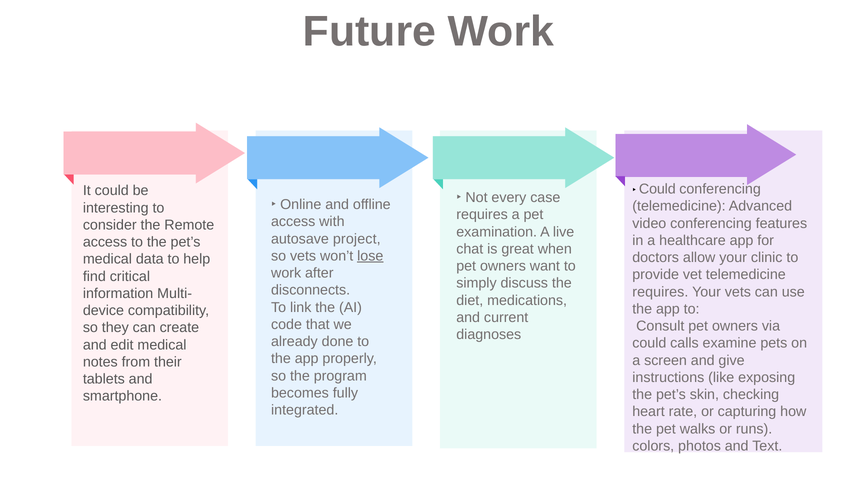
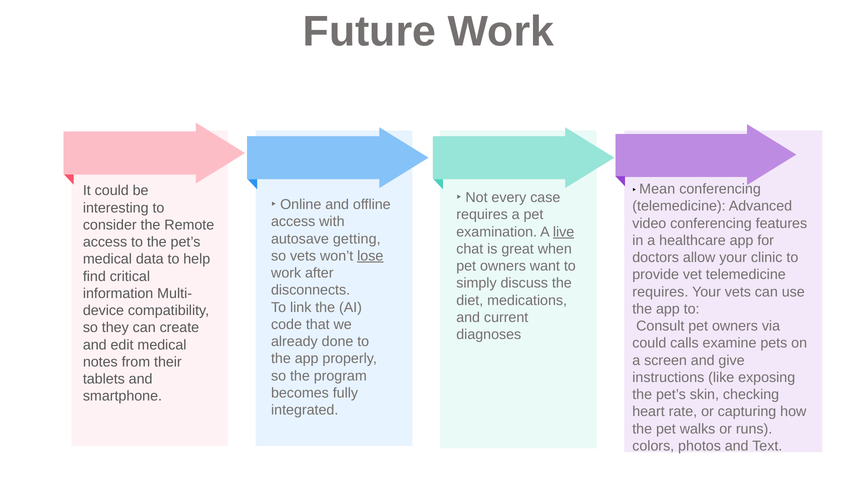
Could at (657, 189): Could -> Mean
live underline: none -> present
project: project -> getting
